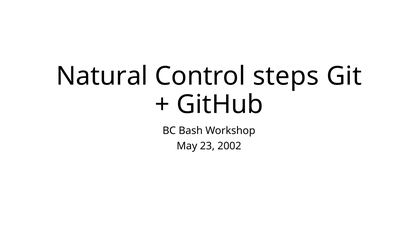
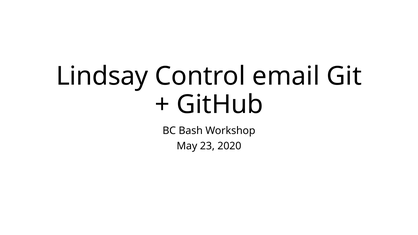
Natural: Natural -> Lindsay
steps: steps -> email
2002: 2002 -> 2020
